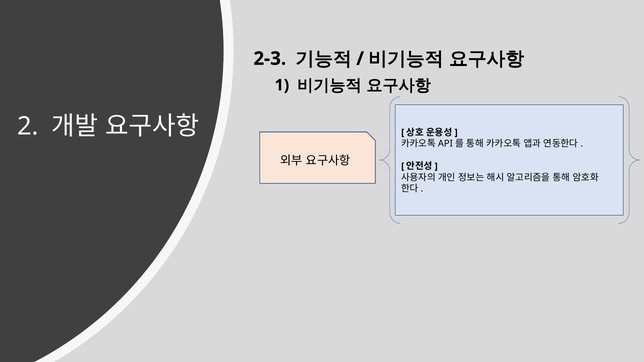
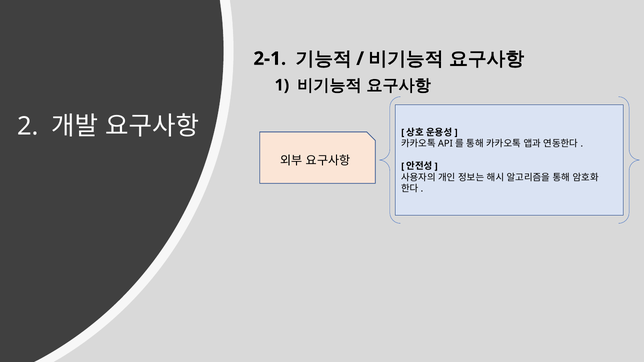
2-3: 2-3 -> 2-1
